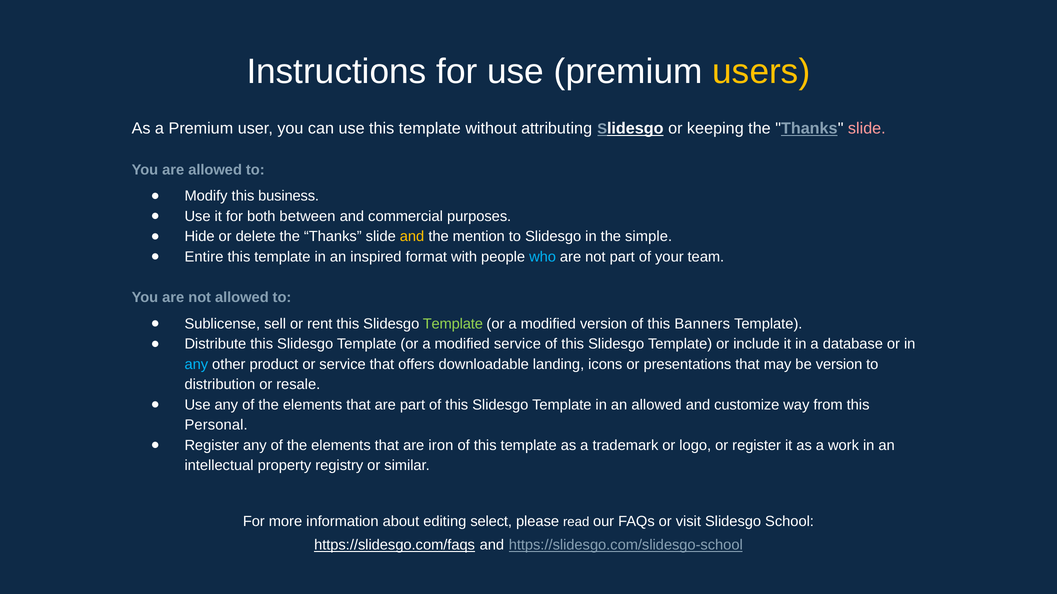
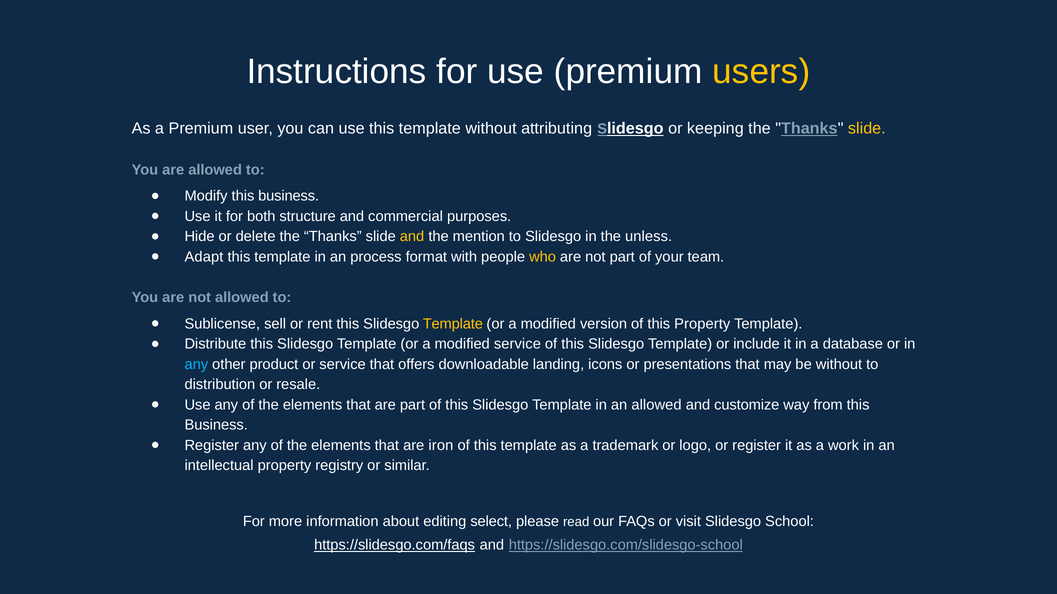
slide at (867, 129) colour: pink -> yellow
between: between -> structure
simple: simple -> unless
Entire: Entire -> Adapt
inspired: inspired -> process
who colour: light blue -> yellow
Template at (453, 324) colour: light green -> yellow
this Banners: Banners -> Property
be version: version -> without
Personal at (216, 425): Personal -> Business
